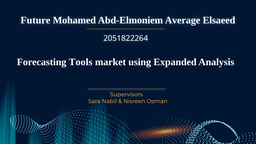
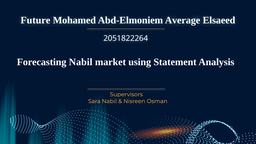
Forecasting Tools: Tools -> Nabil
Expanded: Expanded -> Statement
